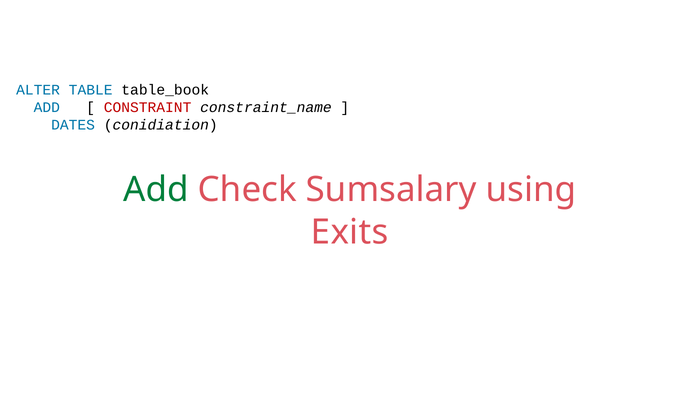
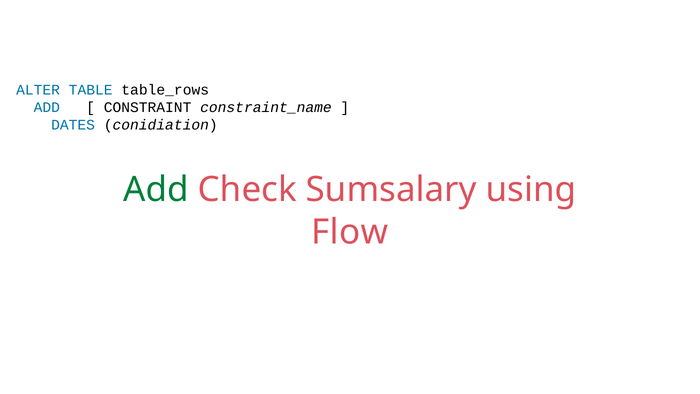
table_book: table_book -> table_rows
CONSTRAINT colour: red -> black
Exits: Exits -> Flow
